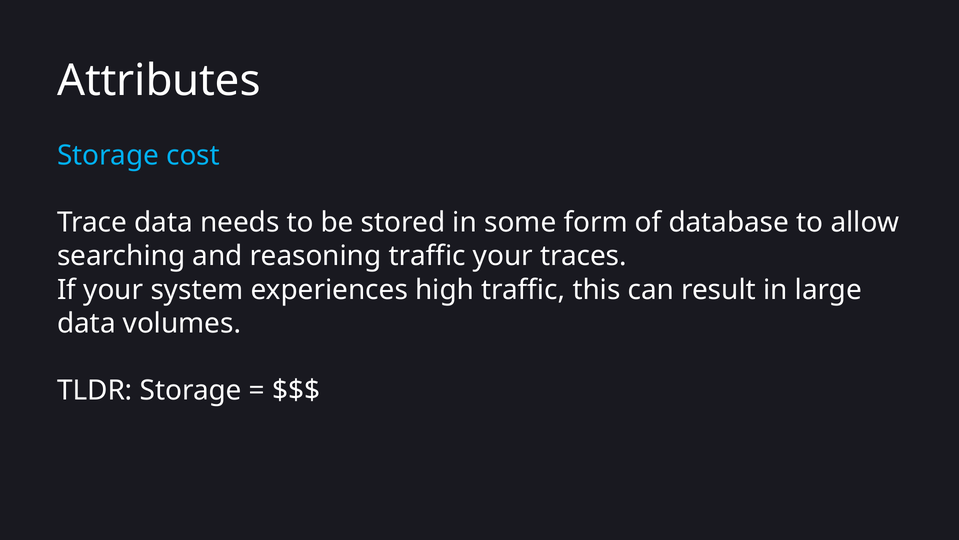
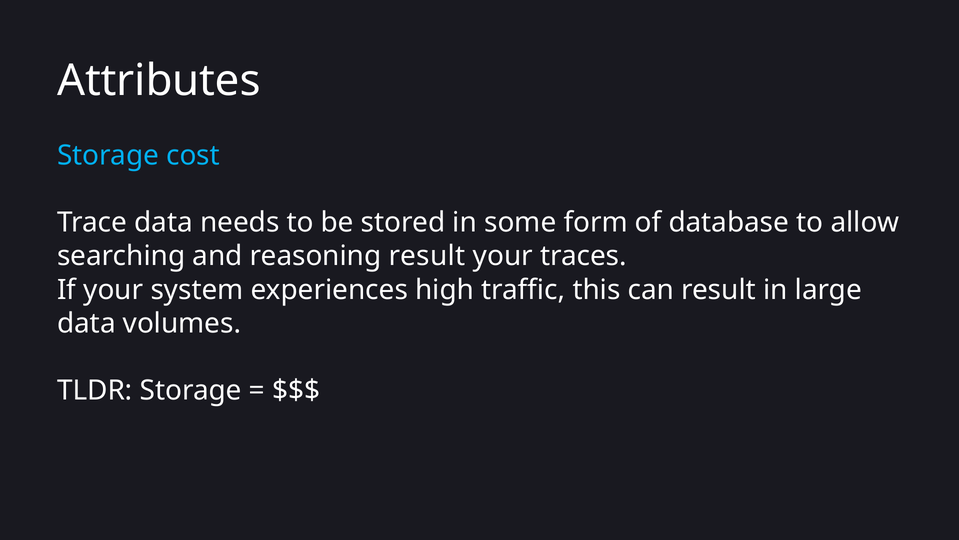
reasoning traffic: traffic -> result
